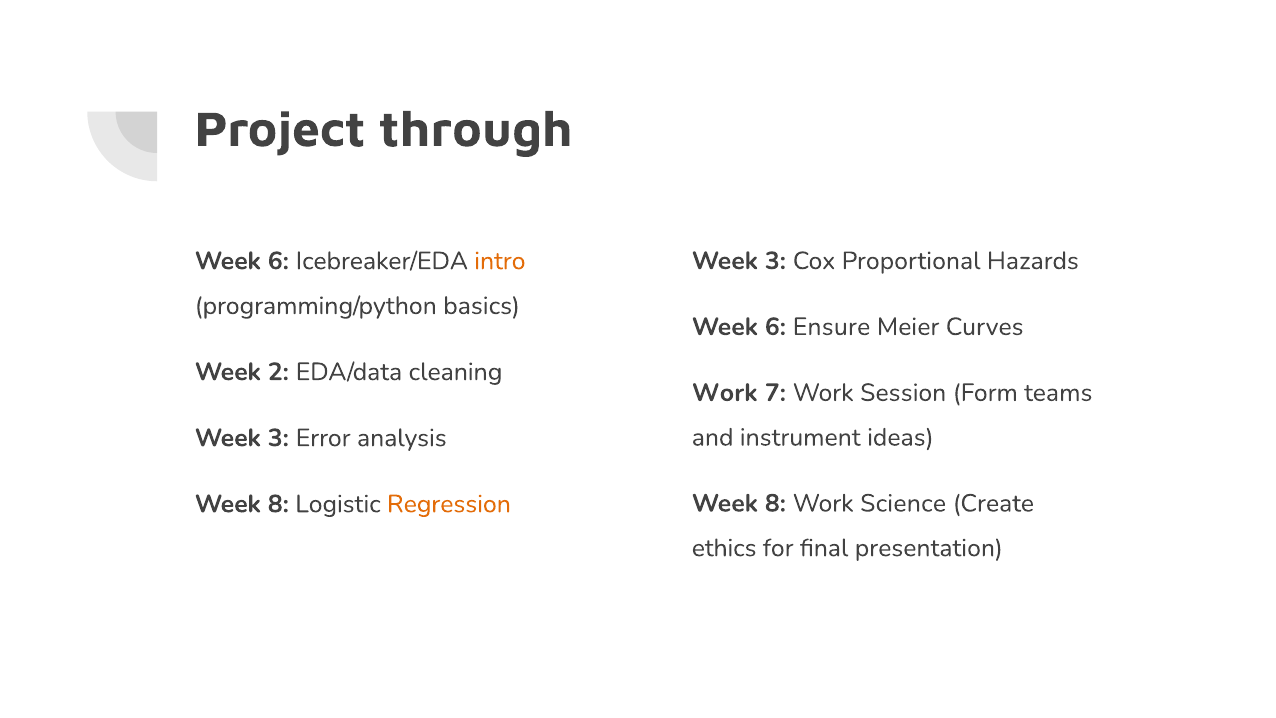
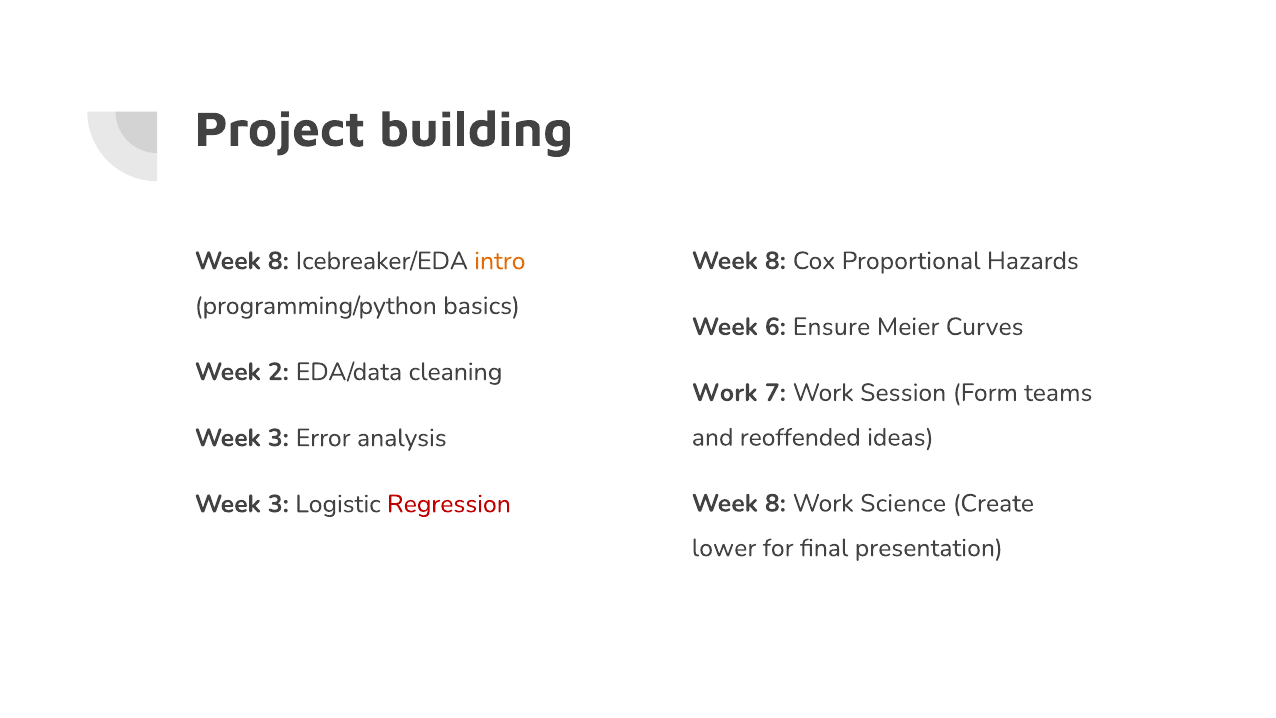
through: through -> building
3 at (775, 261): 3 -> 8
6 at (278, 261): 6 -> 8
instrument: instrument -> reoffended
8 at (278, 504): 8 -> 3
Regression colour: orange -> red
ethics: ethics -> lower
